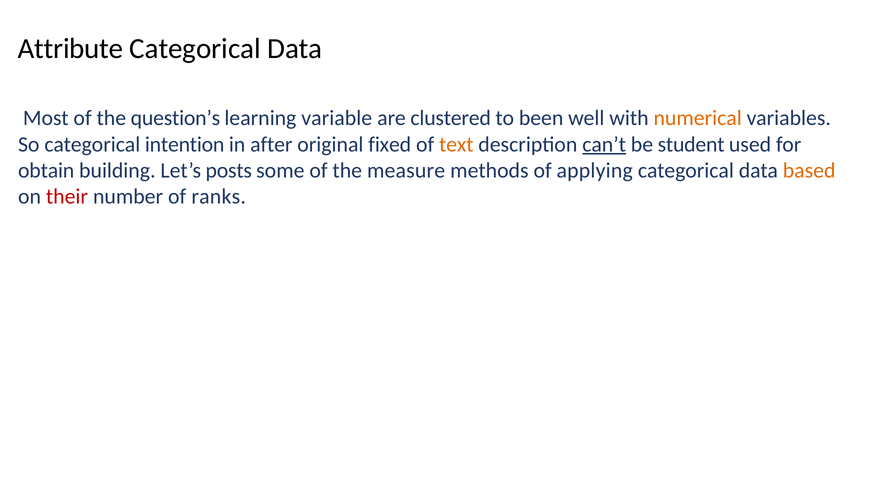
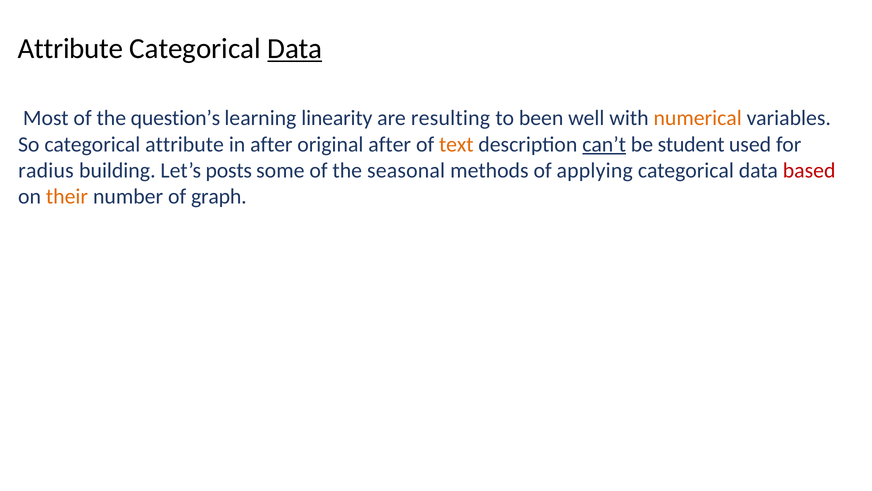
Data at (295, 49) underline: none -> present
variable: variable -> linearity
clustered: clustered -> resulting
categorical intention: intention -> attribute
original fixed: fixed -> after
obtain: obtain -> radius
measure: measure -> seasonal
based colour: orange -> red
their colour: red -> orange
ranks: ranks -> graph
